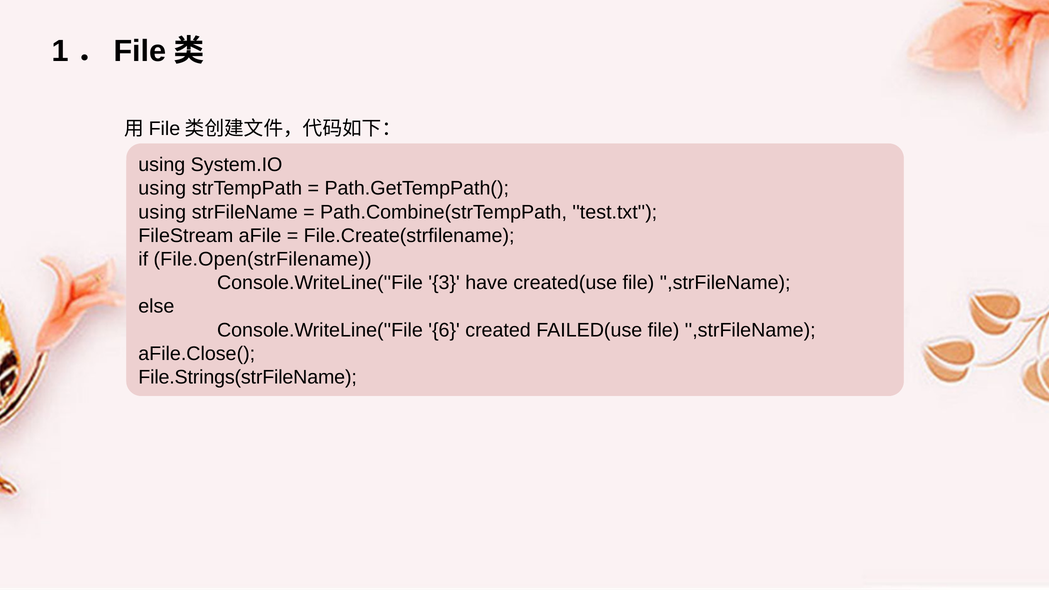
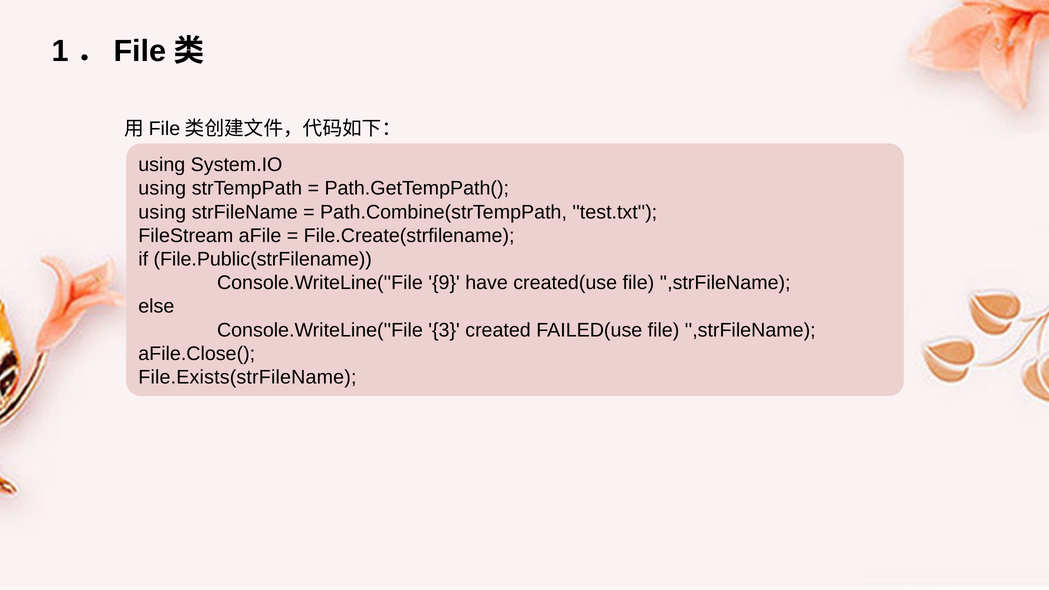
File.Open(strFilename: File.Open(strFilename -> File.Public(strFilename
3: 3 -> 9
6: 6 -> 3
File.Strings(strFileName: File.Strings(strFileName -> File.Exists(strFileName
